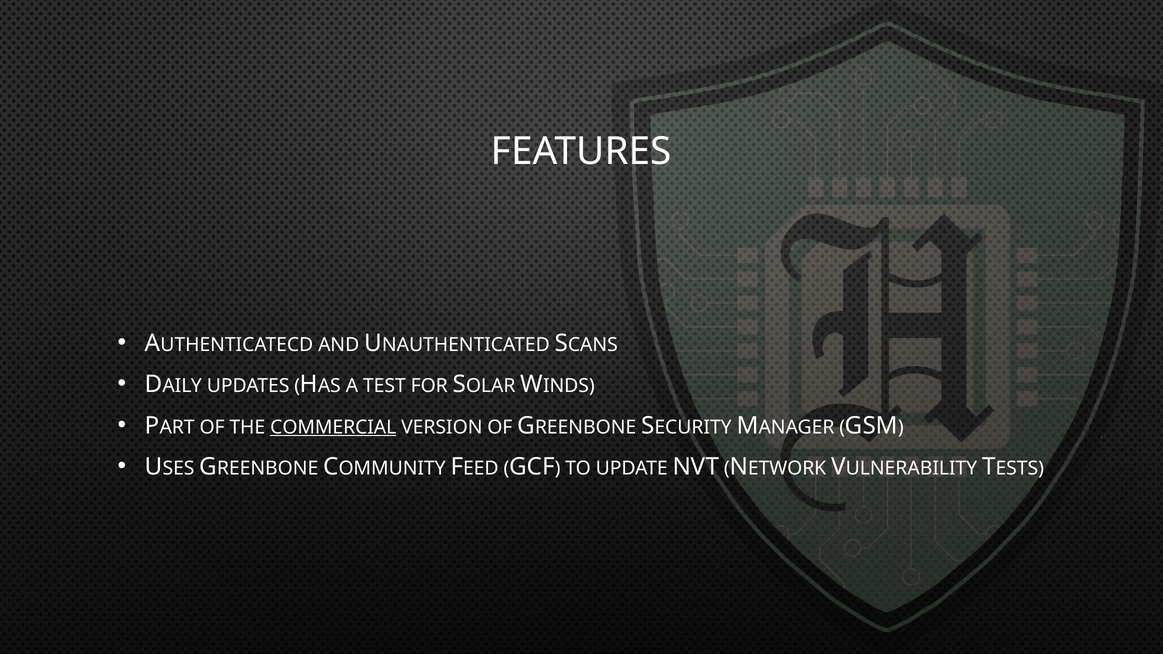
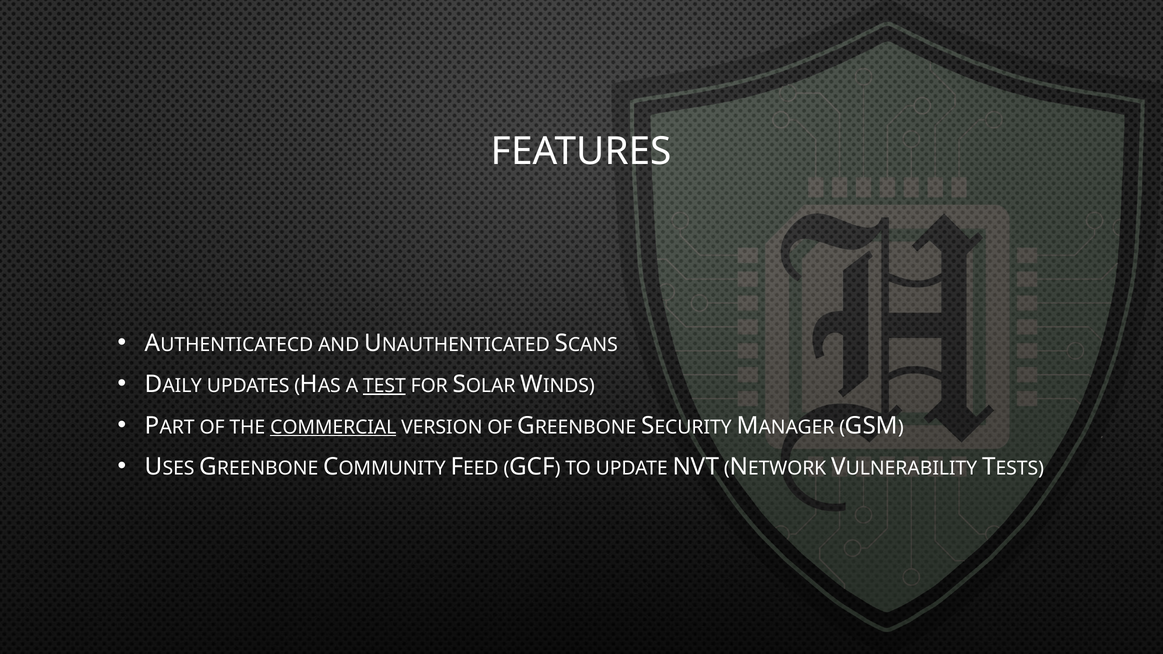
TEST underline: none -> present
